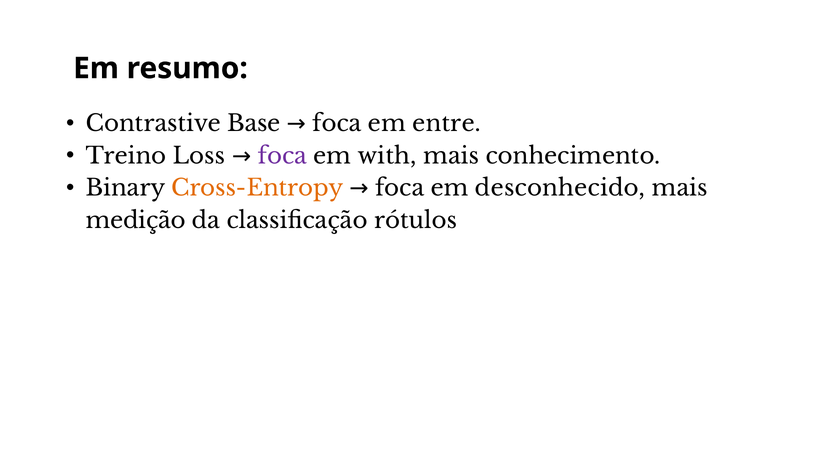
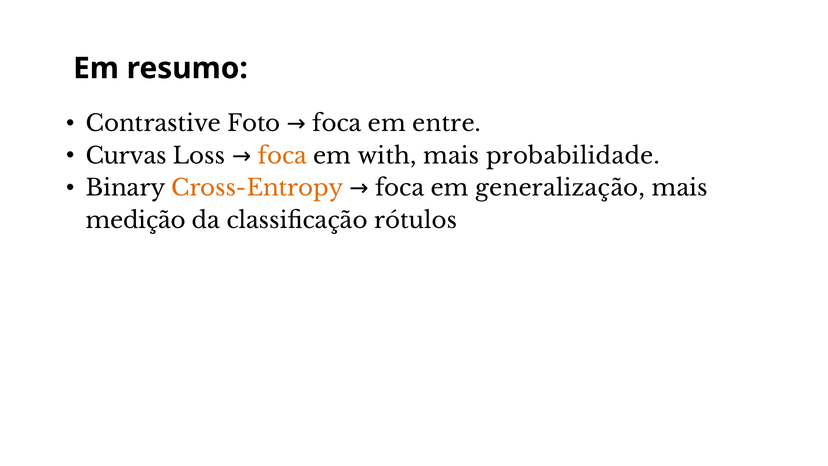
Base: Base -> Foto
Treino: Treino -> Curvas
foca at (282, 156) colour: purple -> orange
conhecimento: conhecimento -> probabilidade
desconhecido: desconhecido -> generalização
